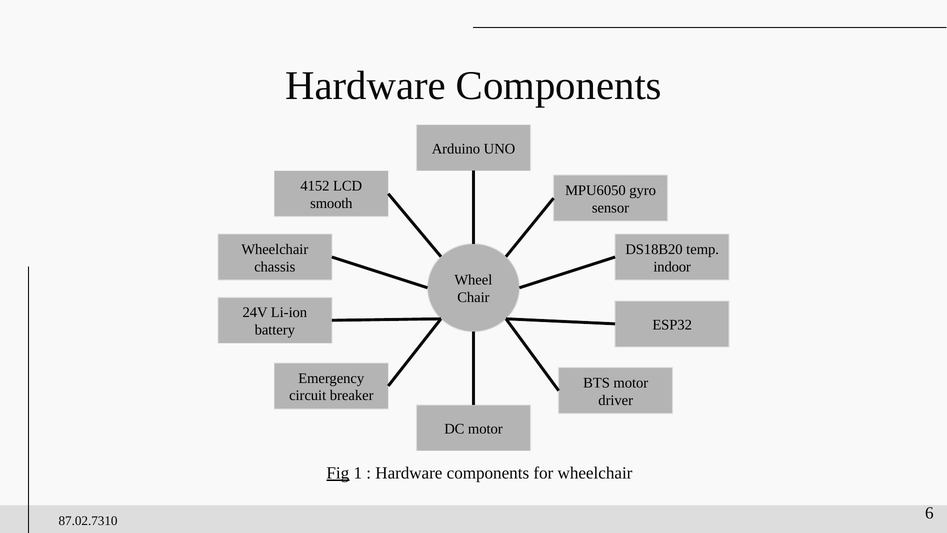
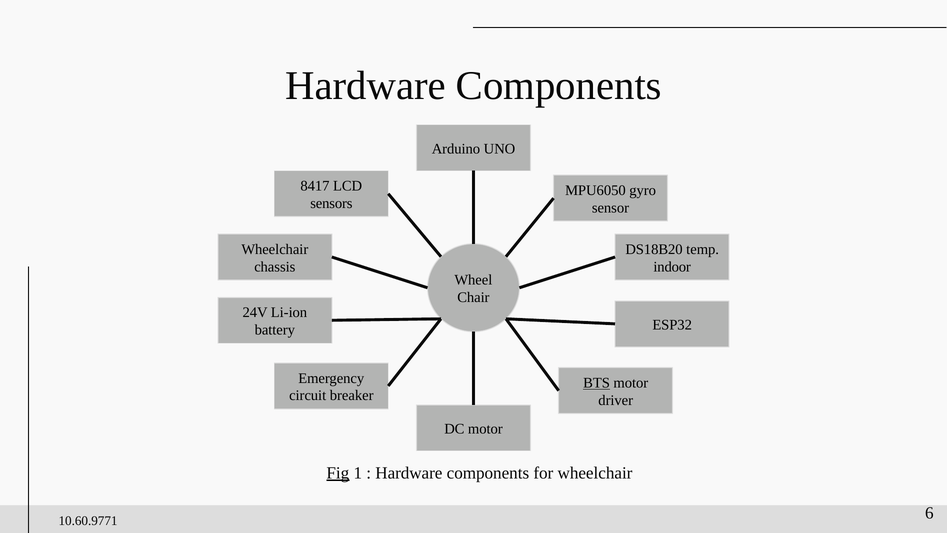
4152: 4152 -> 8417
smooth: smooth -> sensors
BTS underline: none -> present
87.02.7310: 87.02.7310 -> 10.60.9771
